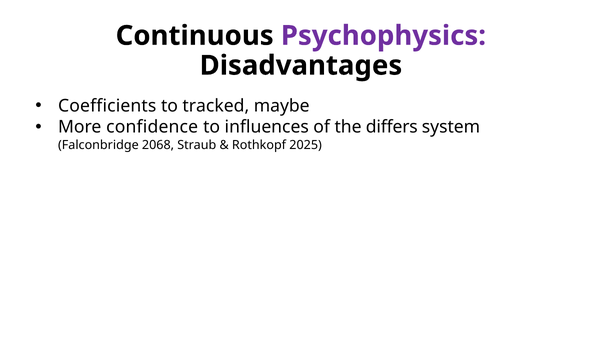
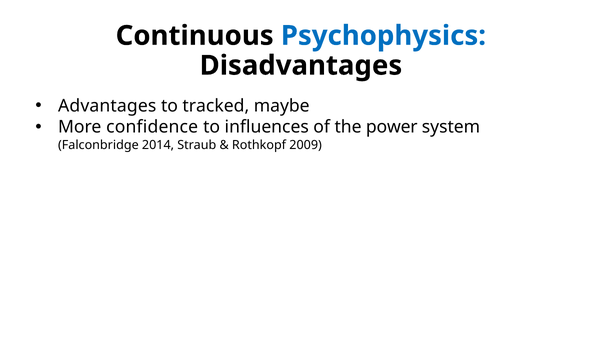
Psychophysics colour: purple -> blue
Coefficients: Coefficients -> Advantages
differs: differs -> power
2068: 2068 -> 2014
2025: 2025 -> 2009
